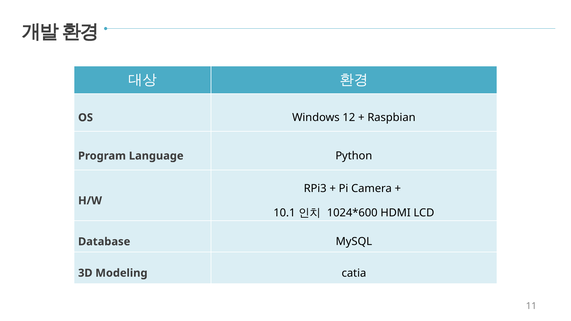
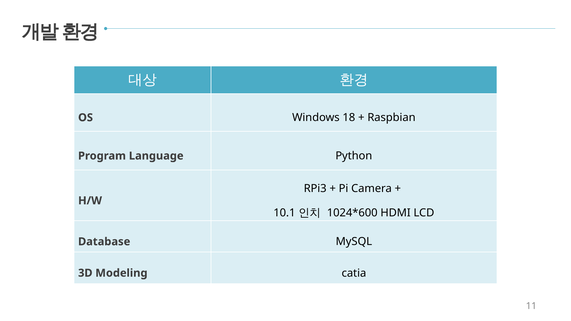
12: 12 -> 18
